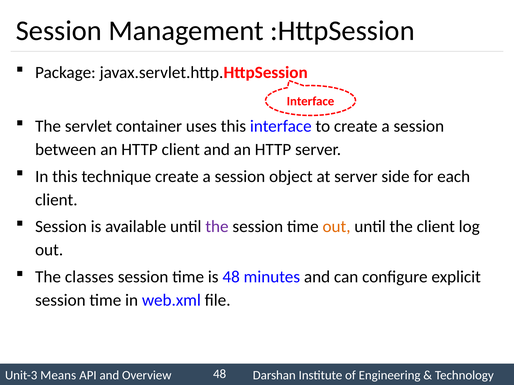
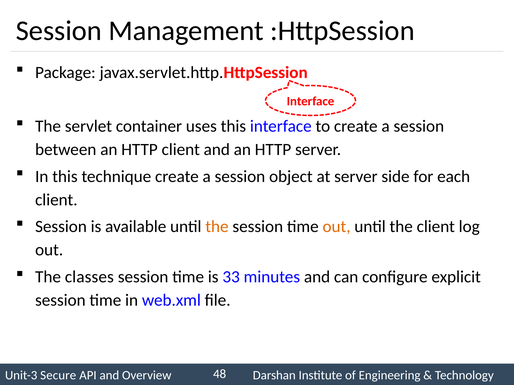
the at (217, 227) colour: purple -> orange
is 48: 48 -> 33
Means: Means -> Secure
